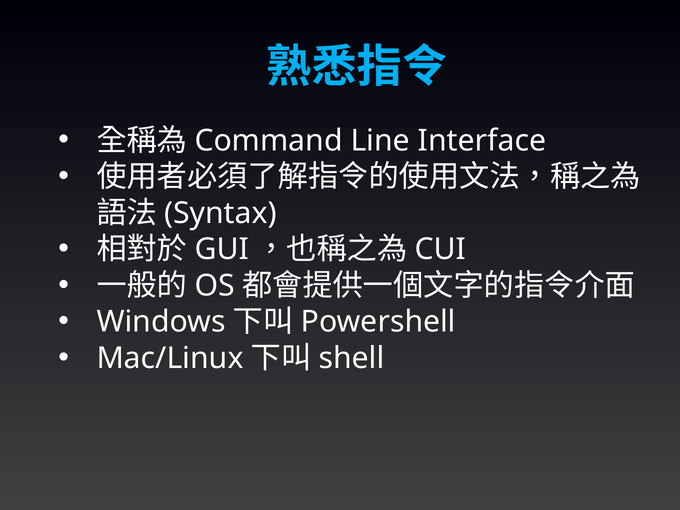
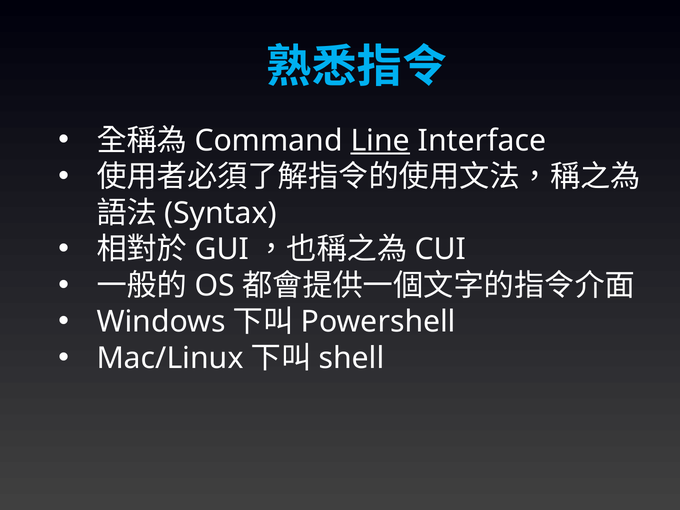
Line underline: none -> present
